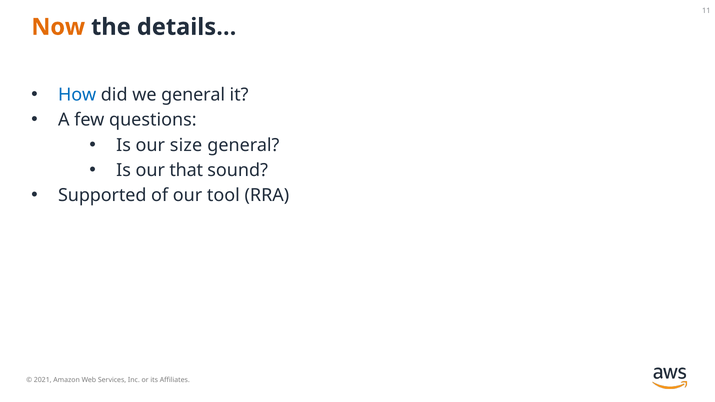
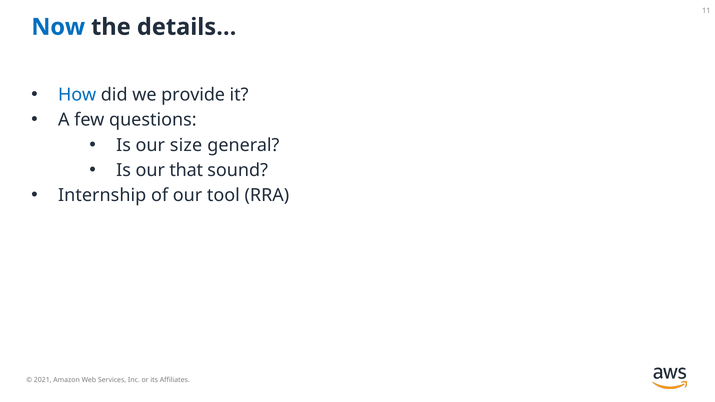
Now colour: orange -> blue
we general: general -> provide
Supported: Supported -> Internship
